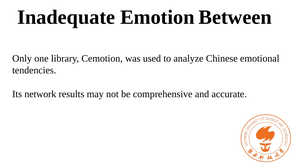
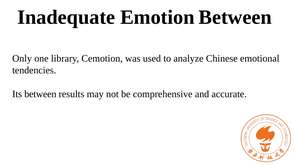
Its network: network -> between
